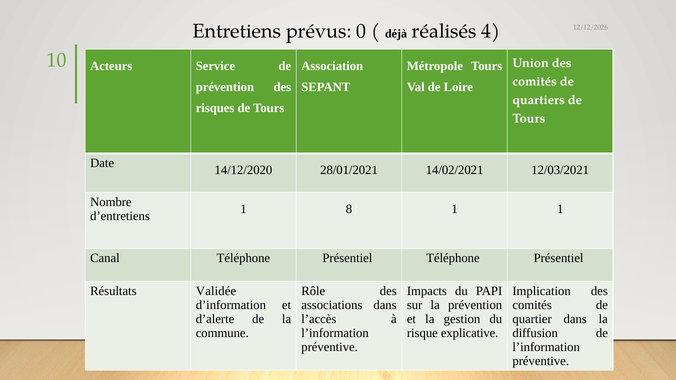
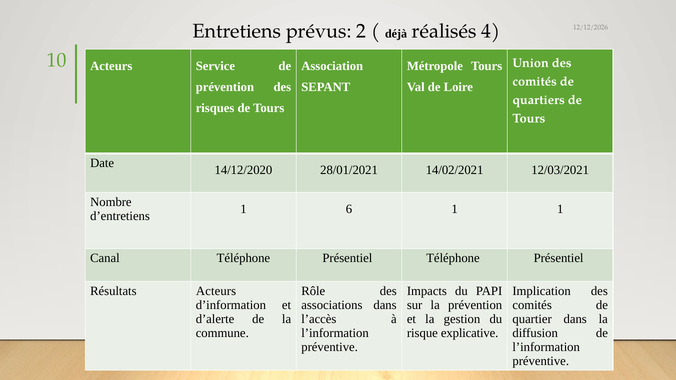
0: 0 -> 2
8: 8 -> 6
Résultats Validée: Validée -> Acteurs
